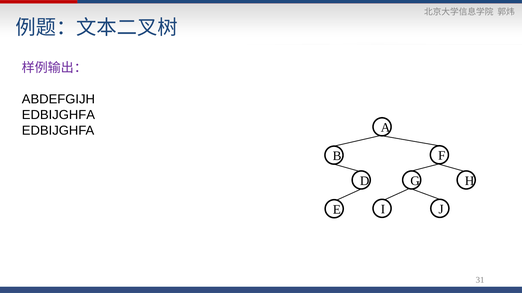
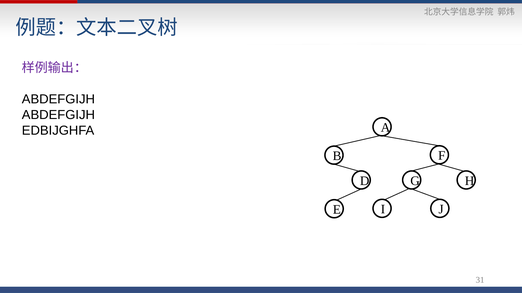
EDBIJGHFA at (58, 115): EDBIJGHFA -> ABDEFGIJH
